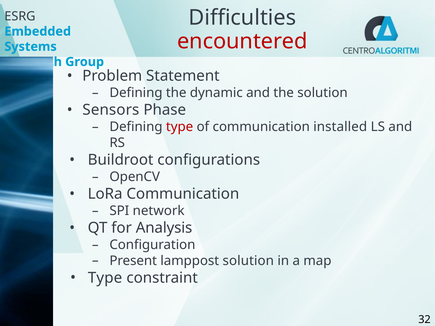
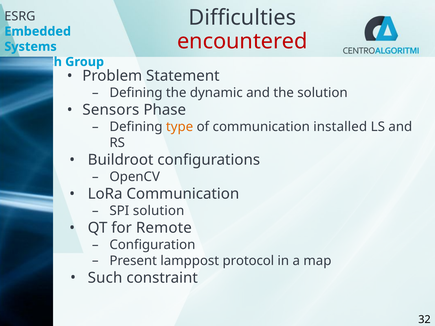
type at (180, 127) colour: red -> orange
SPI network: network -> solution
Analysis: Analysis -> Remote
lamppost solution: solution -> protocol
Type at (105, 278): Type -> Such
